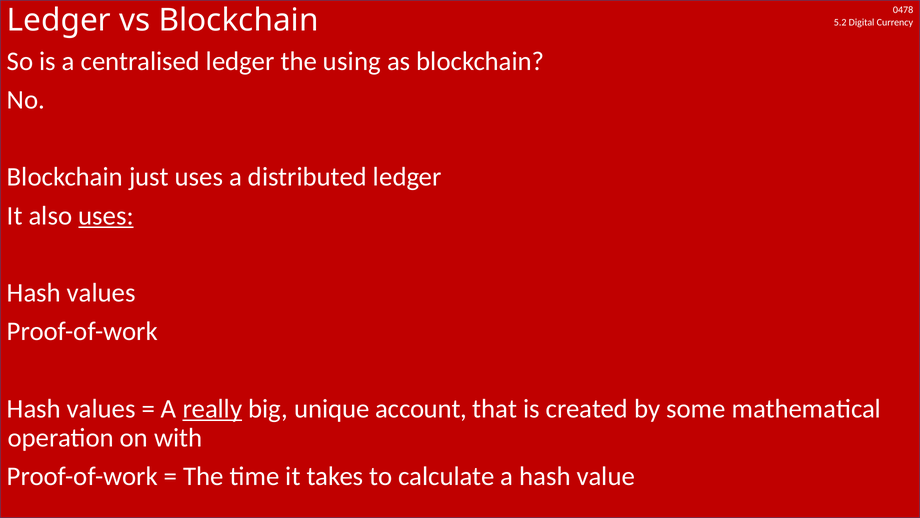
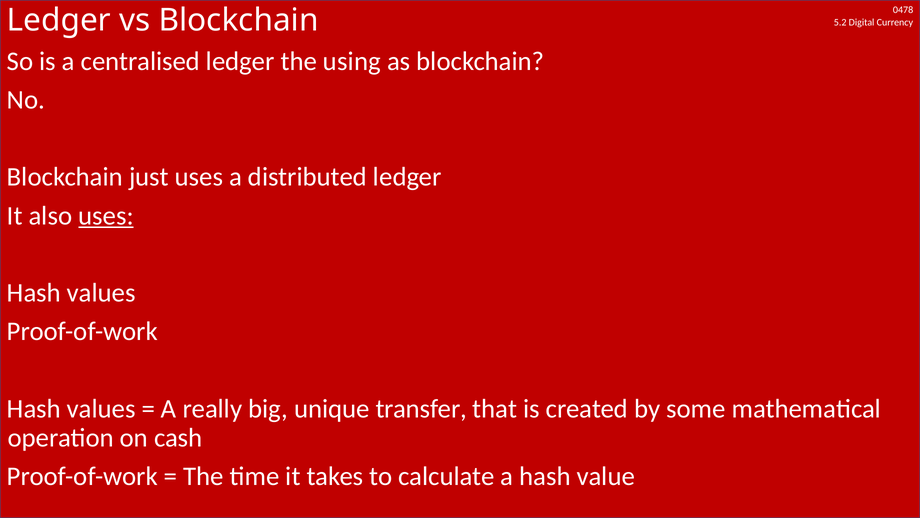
really underline: present -> none
account: account -> transfer
with: with -> cash
